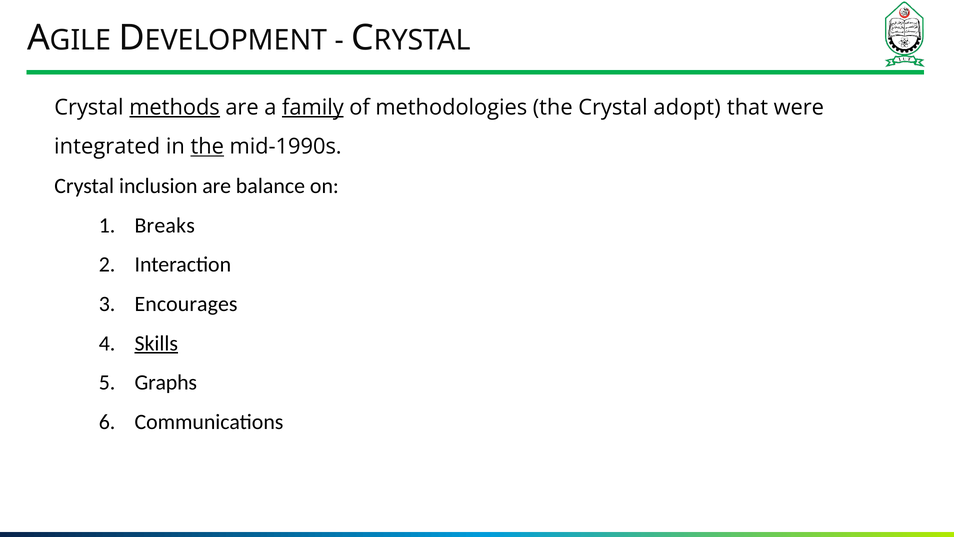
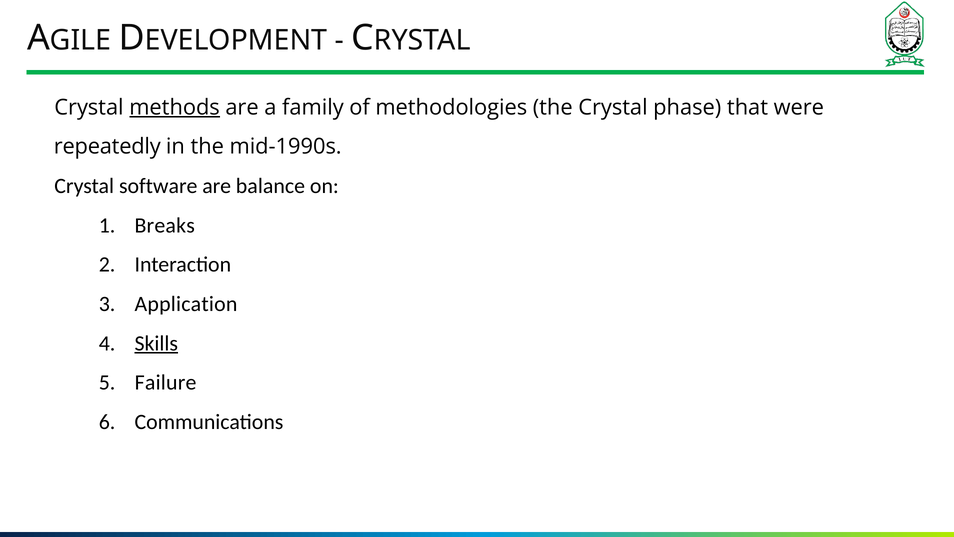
family underline: present -> none
adopt: adopt -> phase
integrated: integrated -> repeatedly
the at (207, 147) underline: present -> none
inclusion: inclusion -> software
Encourages: Encourages -> Application
Graphs: Graphs -> Failure
